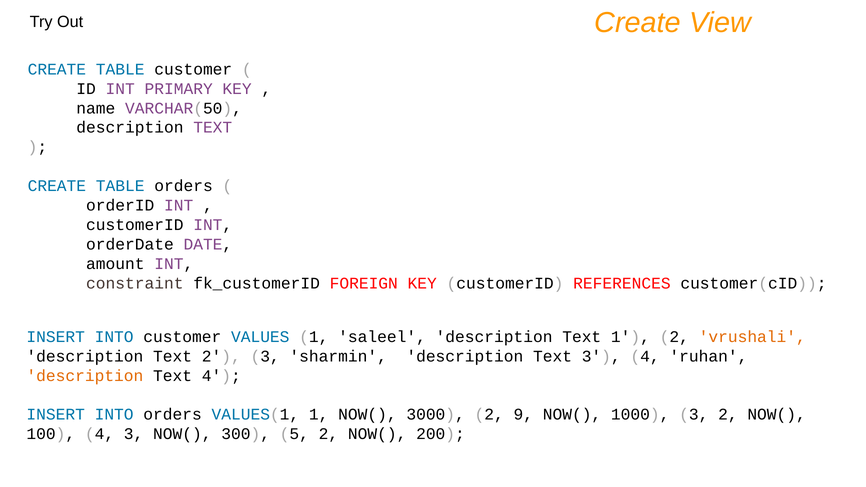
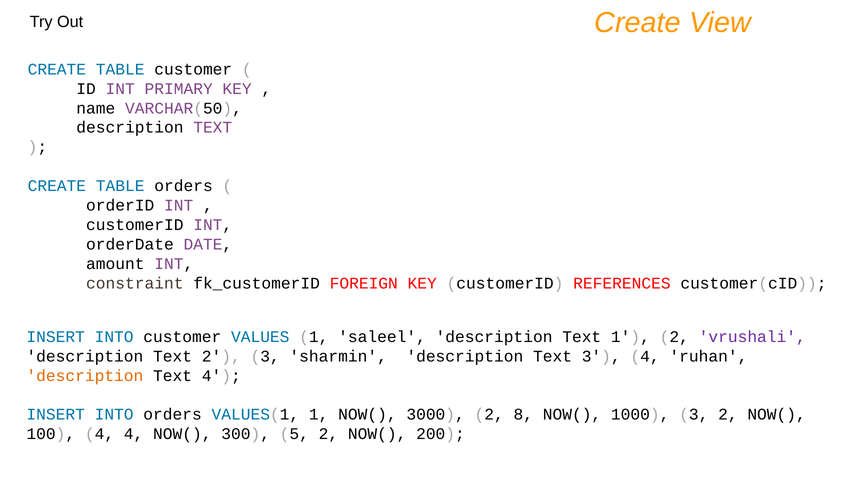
vrushali colour: orange -> purple
9: 9 -> 8
4 3: 3 -> 4
